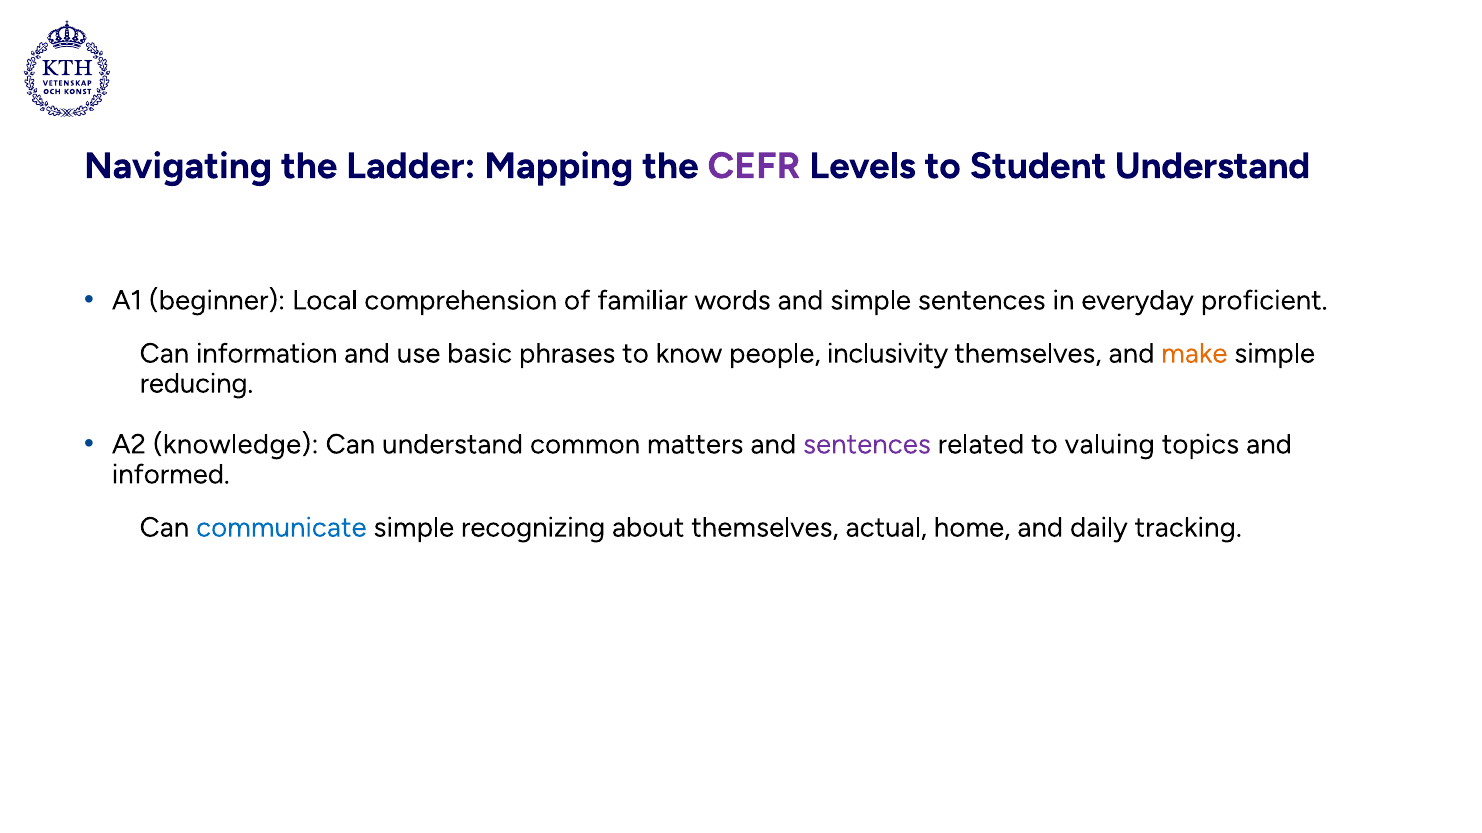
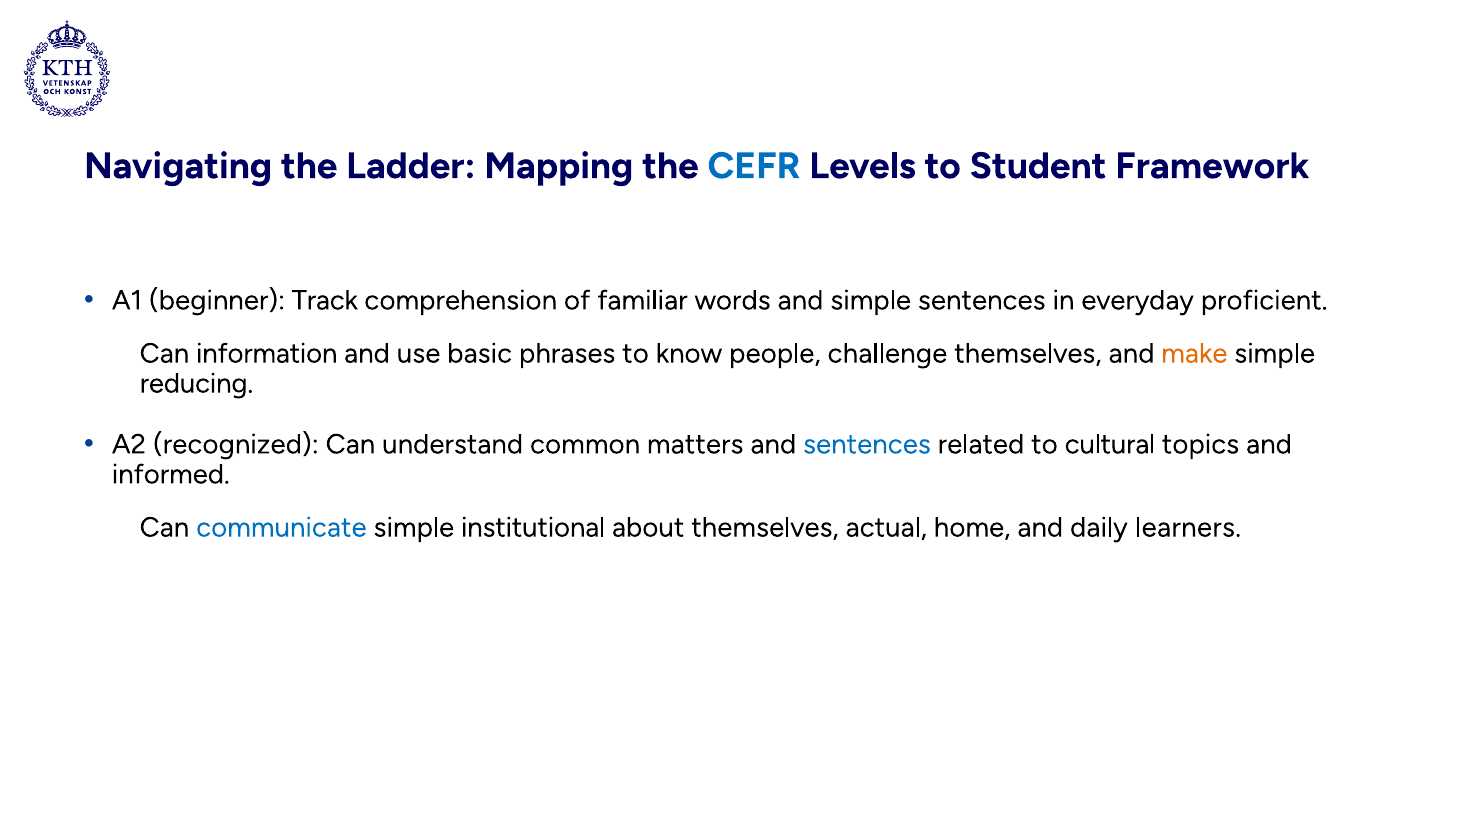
CEFR colour: purple -> blue
Student Understand: Understand -> Framework
Local: Local -> Track
inclusivity: inclusivity -> challenge
knowledge: knowledge -> recognized
sentences at (867, 445) colour: purple -> blue
valuing: valuing -> cultural
recognizing: recognizing -> institutional
tracking: tracking -> learners
